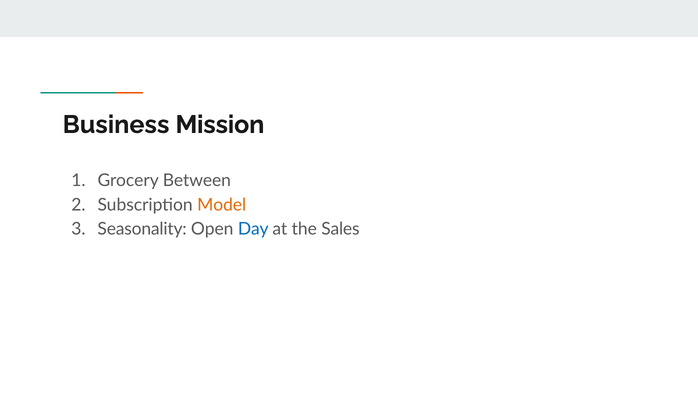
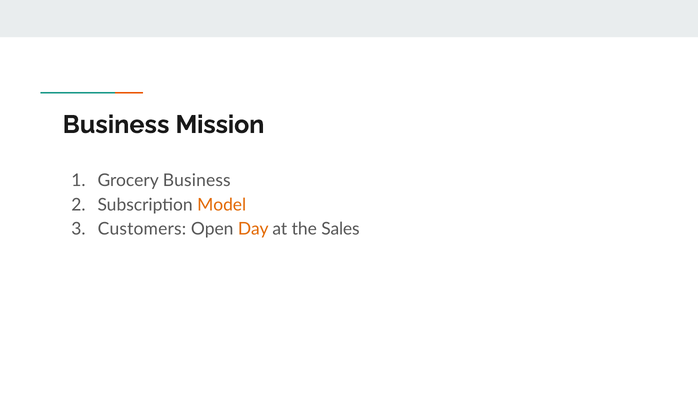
Grocery Between: Between -> Business
Seasonality: Seasonality -> Customers
Day colour: blue -> orange
